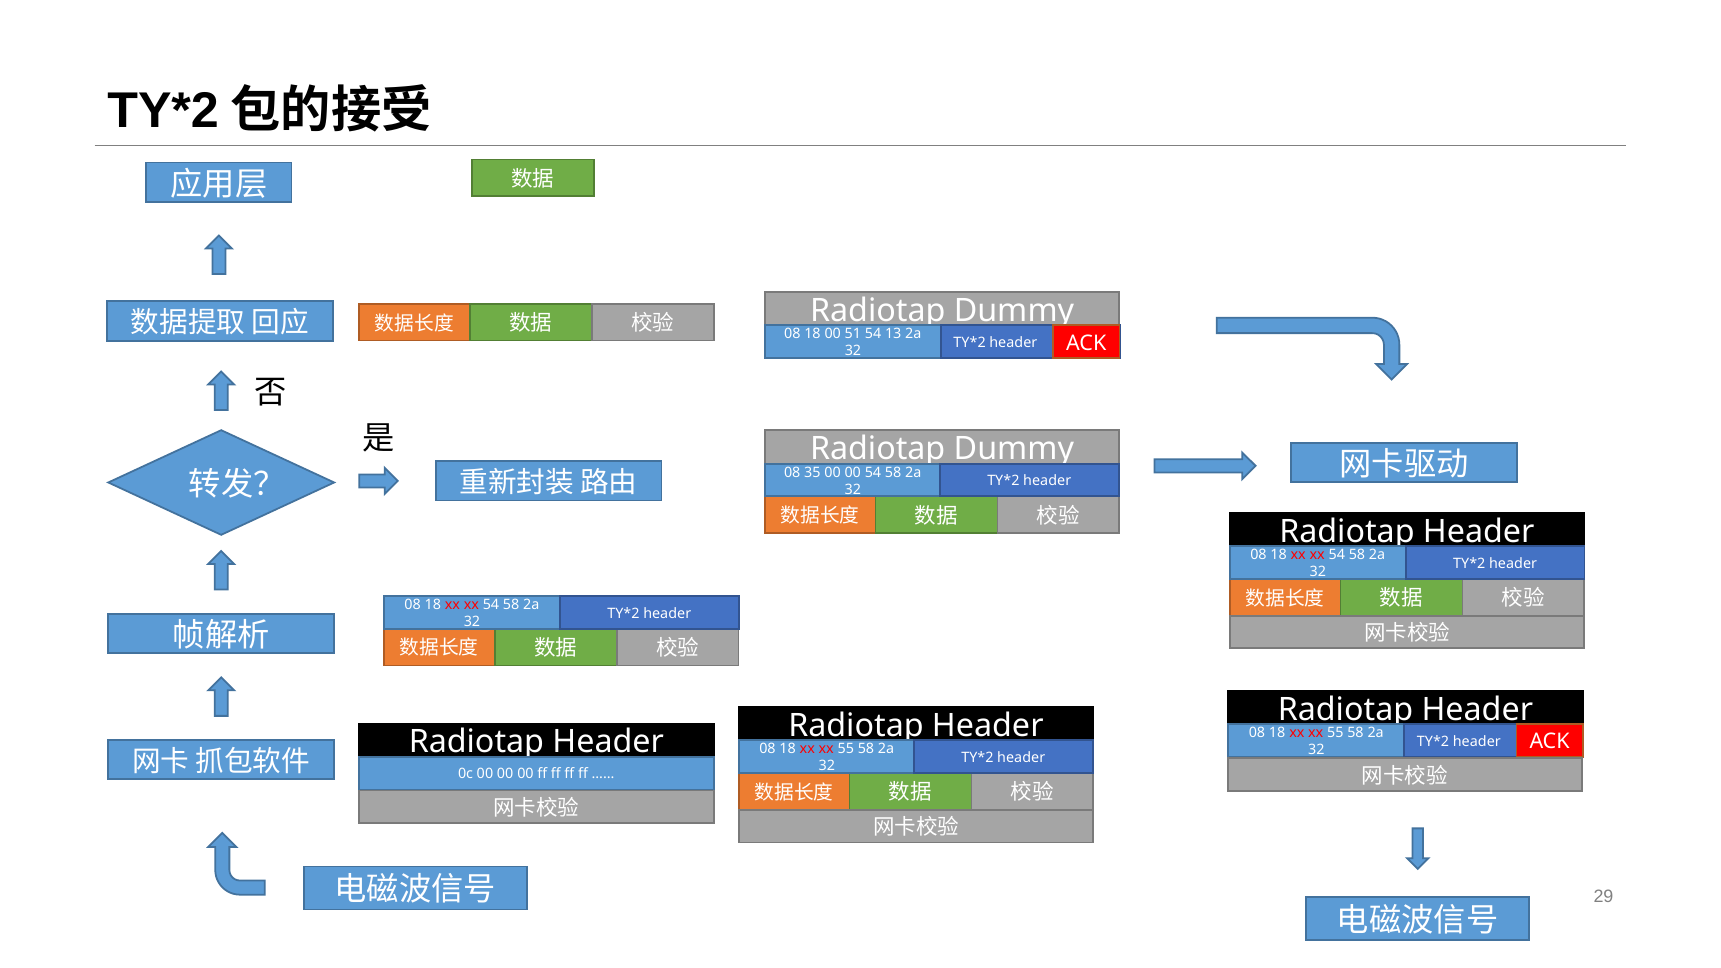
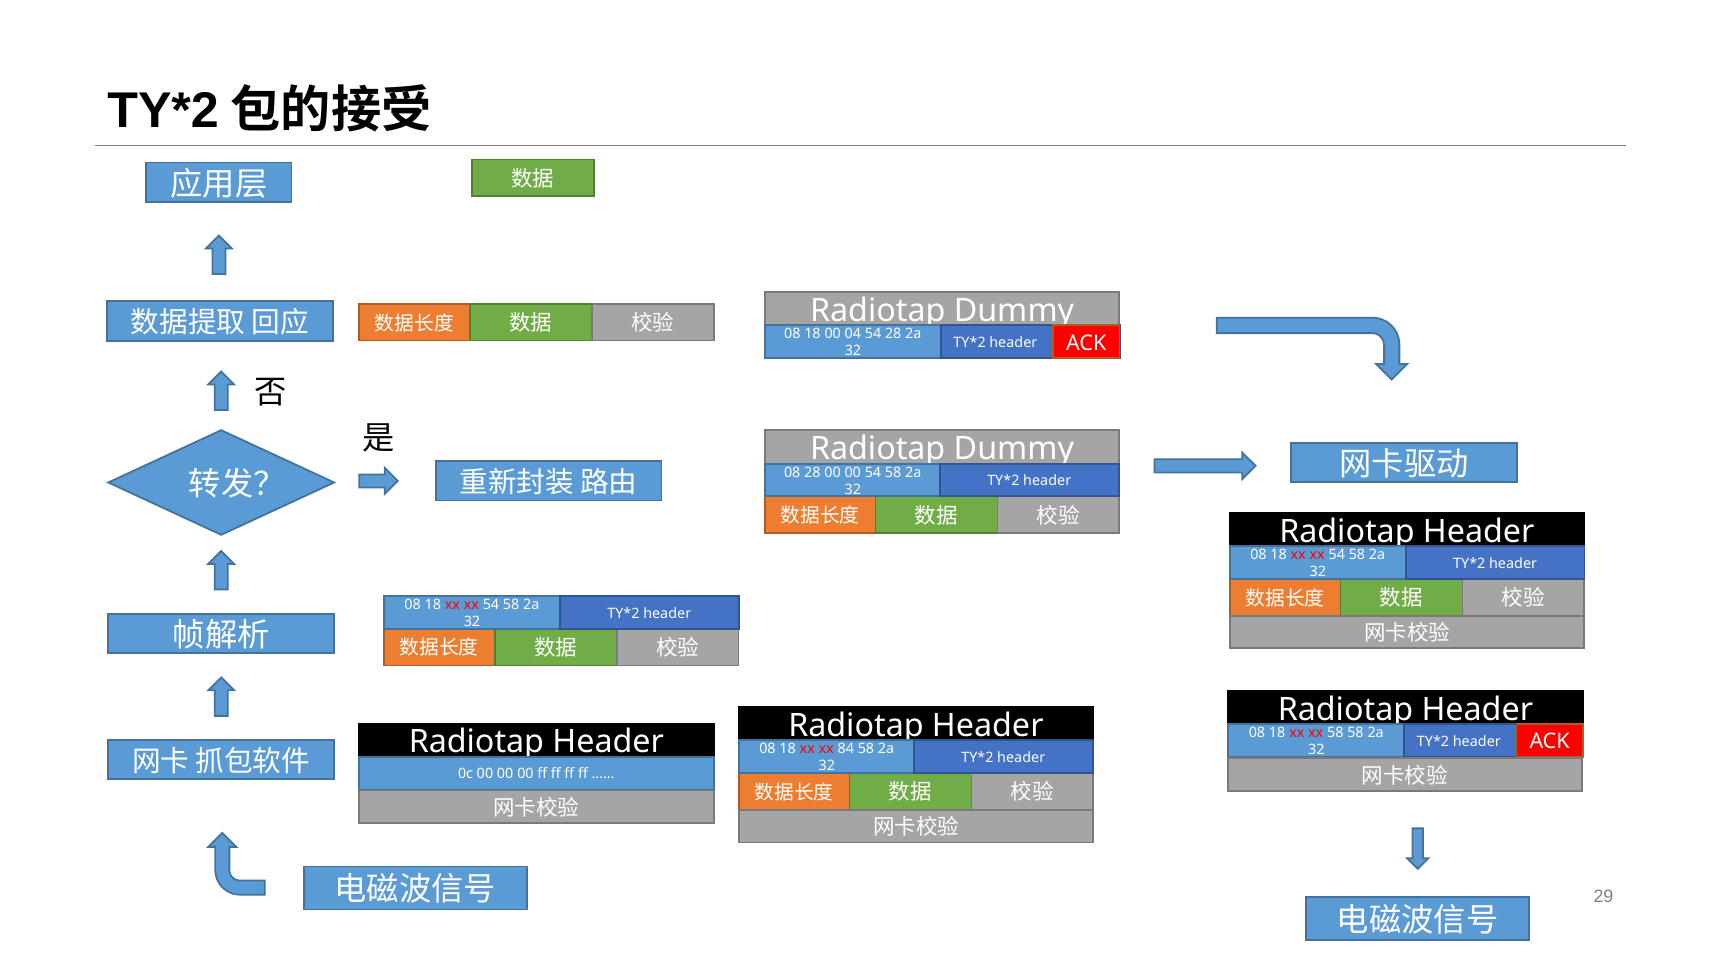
51: 51 -> 04
54 13: 13 -> 28
08 35: 35 -> 28
55 at (1335, 733): 55 -> 58
55 at (846, 749): 55 -> 84
